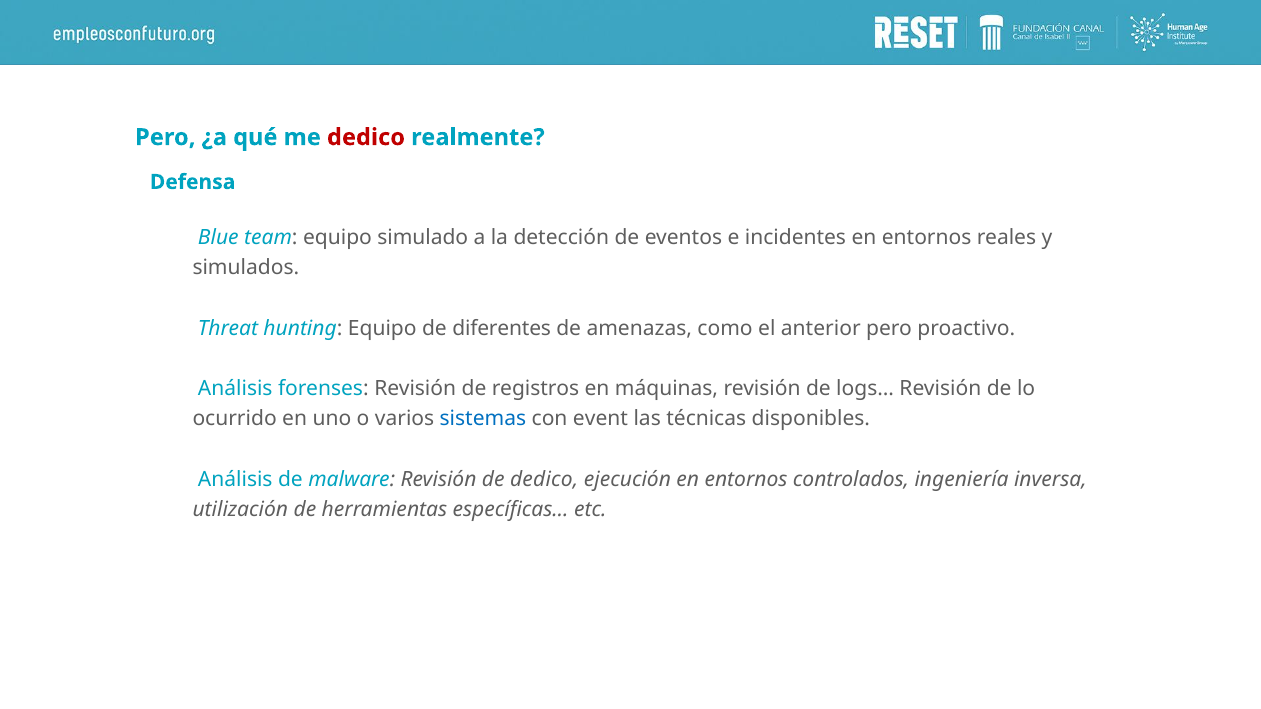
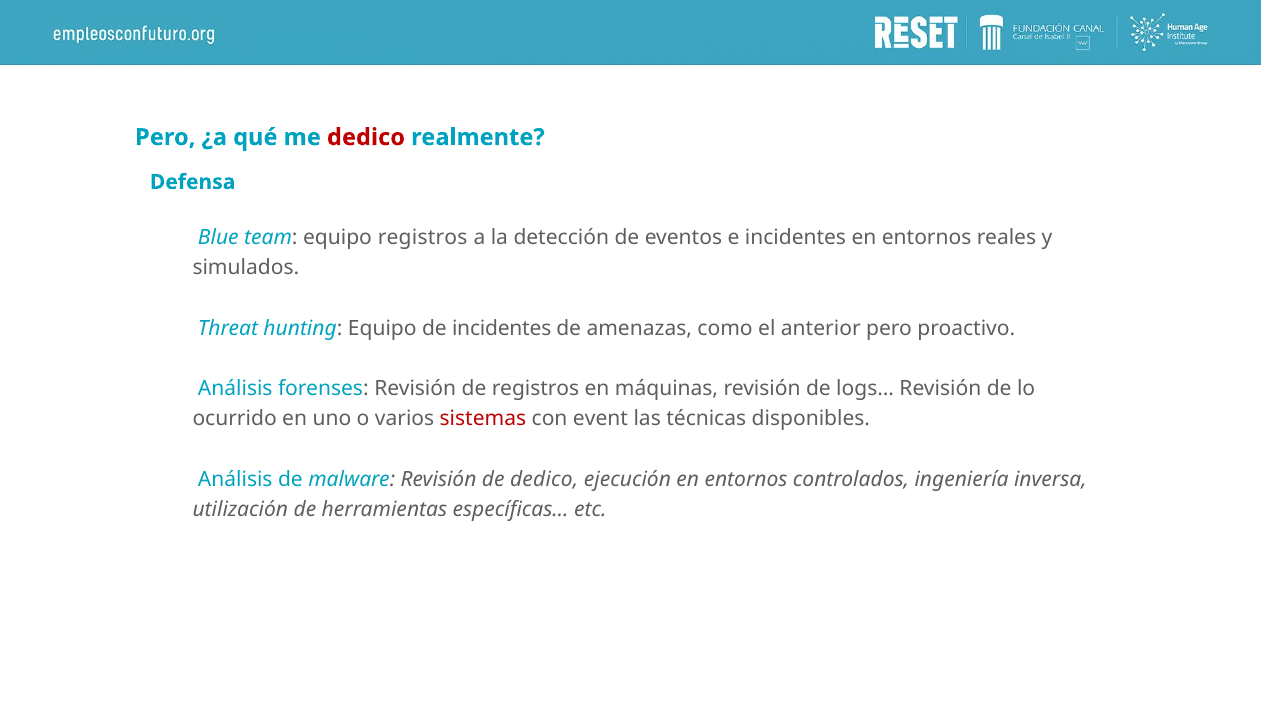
equipo simulado: simulado -> registros
de diferentes: diferentes -> incidentes
sistemas colour: blue -> red
